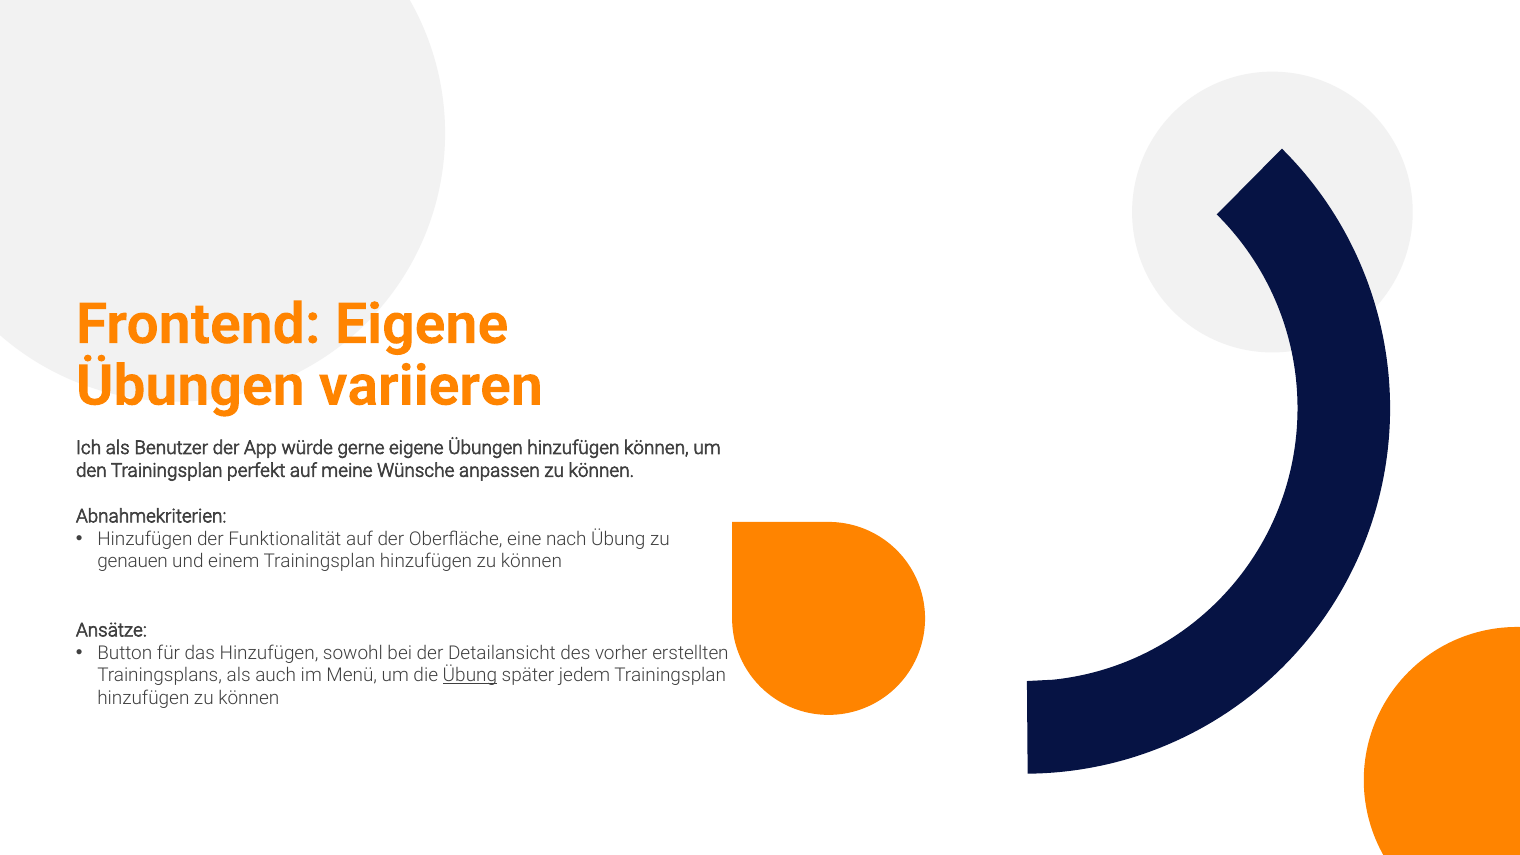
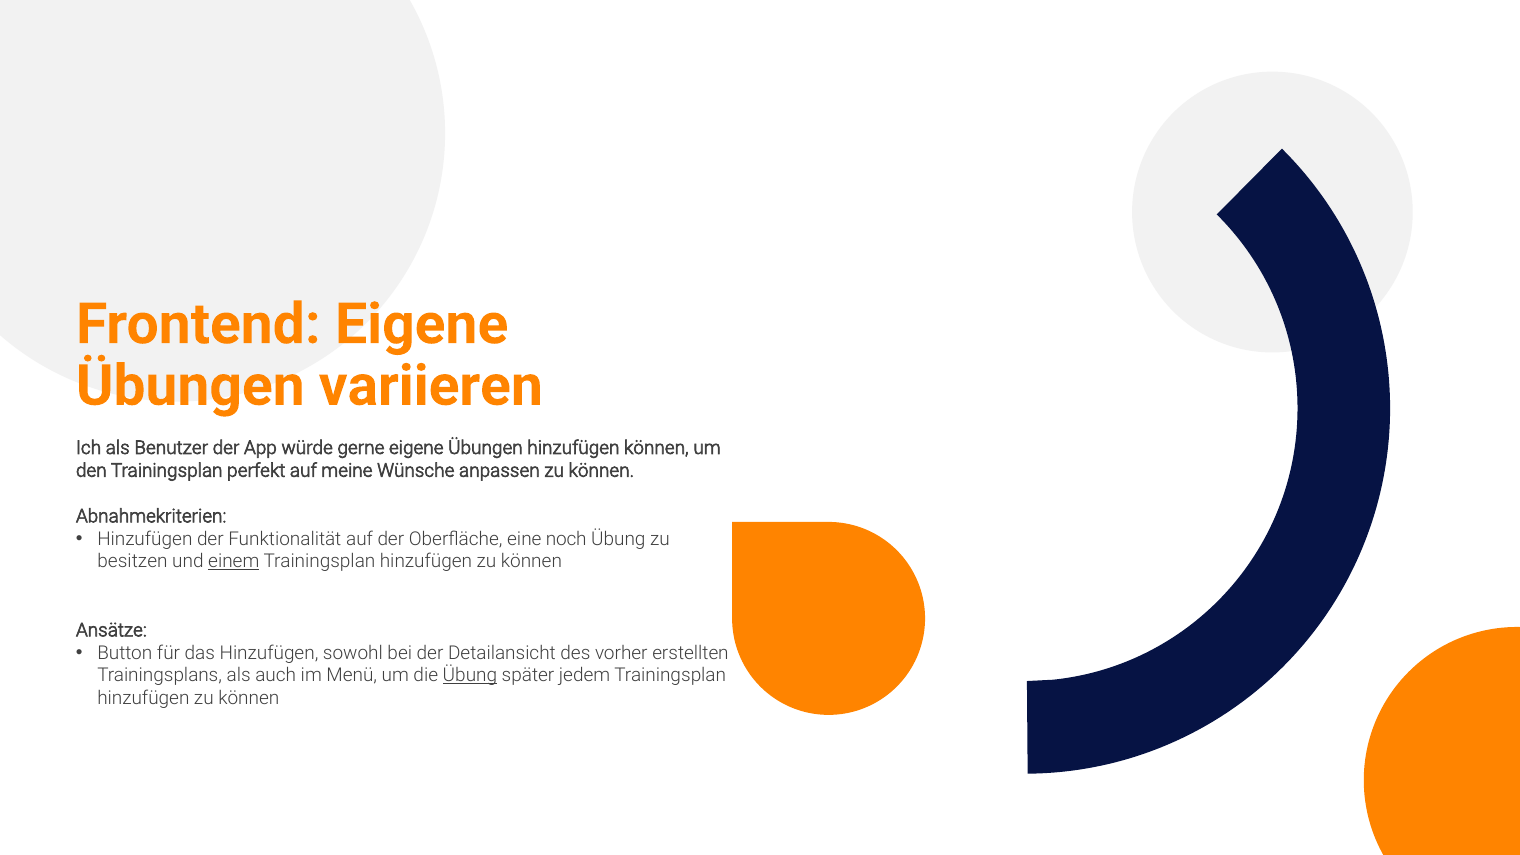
nach: nach -> noch
genauen: genauen -> besitzen
einem underline: none -> present
